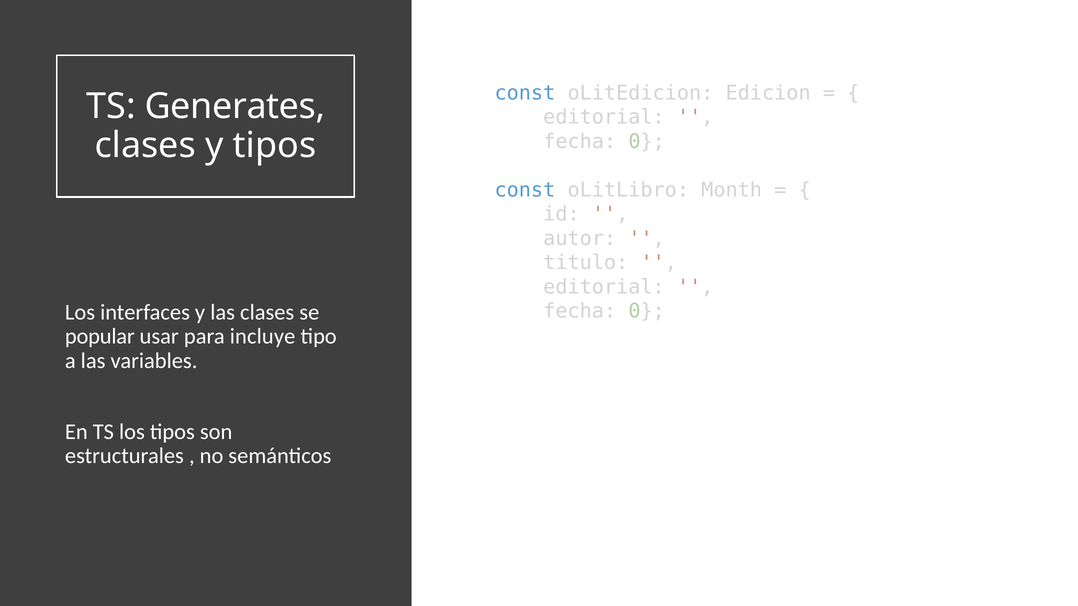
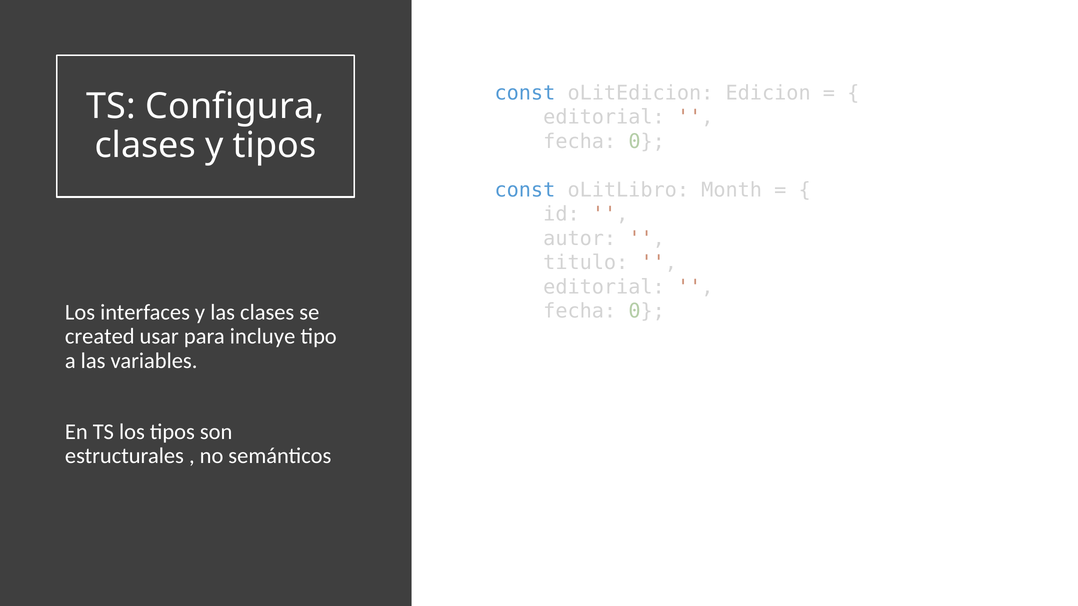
Generates: Generates -> Configura
popular: popular -> created
